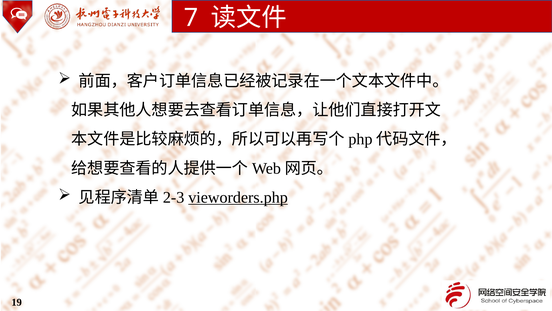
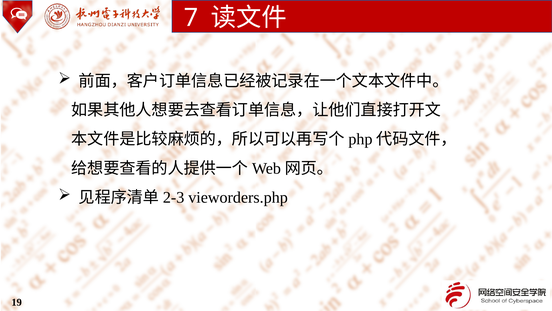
vieworders.php underline: present -> none
